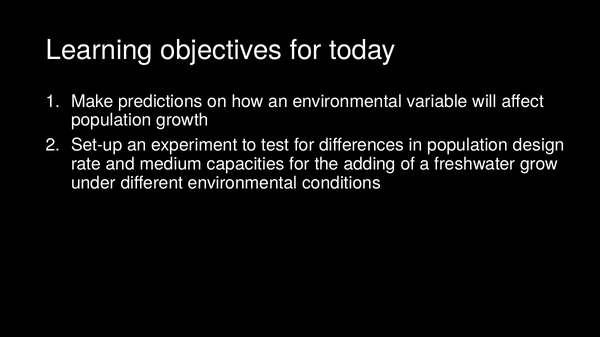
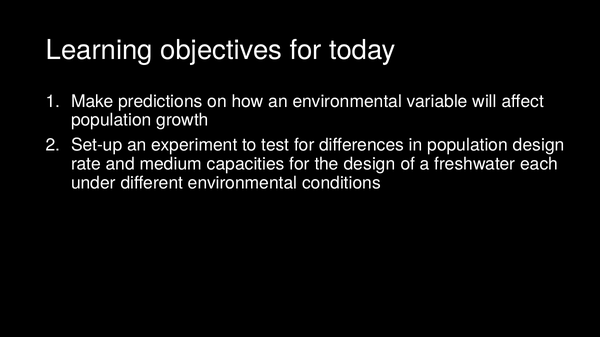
the adding: adding -> design
grow: grow -> each
